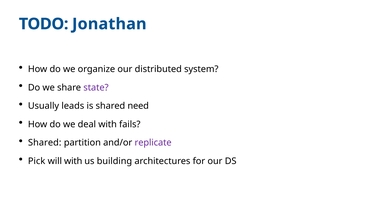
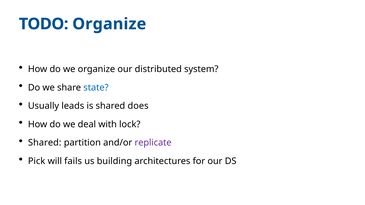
TODO Jonathan: Jonathan -> Organize
state colour: purple -> blue
need: need -> does
fails: fails -> lock
will with: with -> fails
